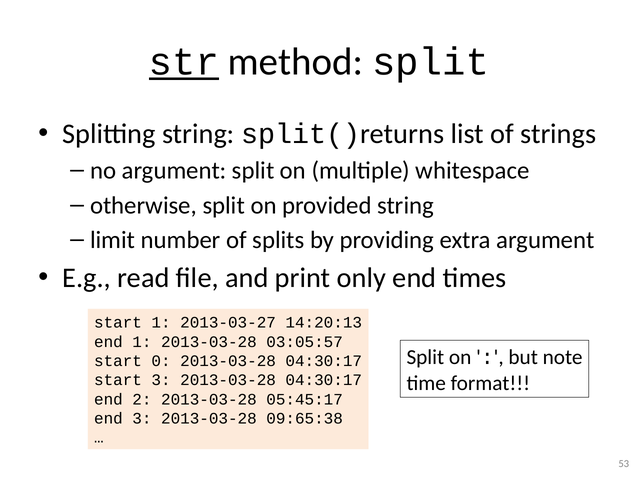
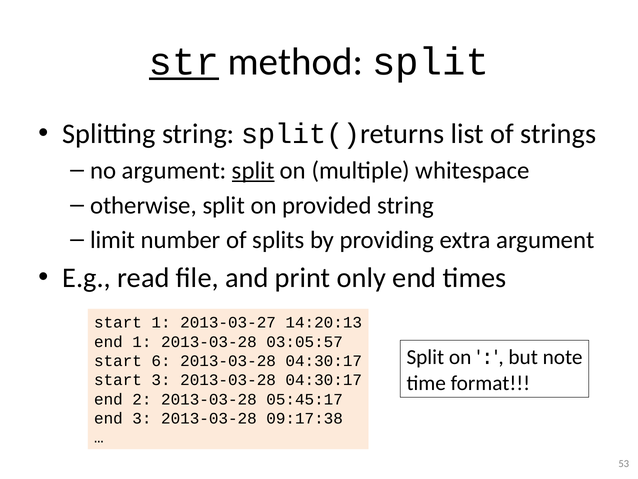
split at (253, 170) underline: none -> present
0: 0 -> 6
09:65:38: 09:65:38 -> 09:17:38
